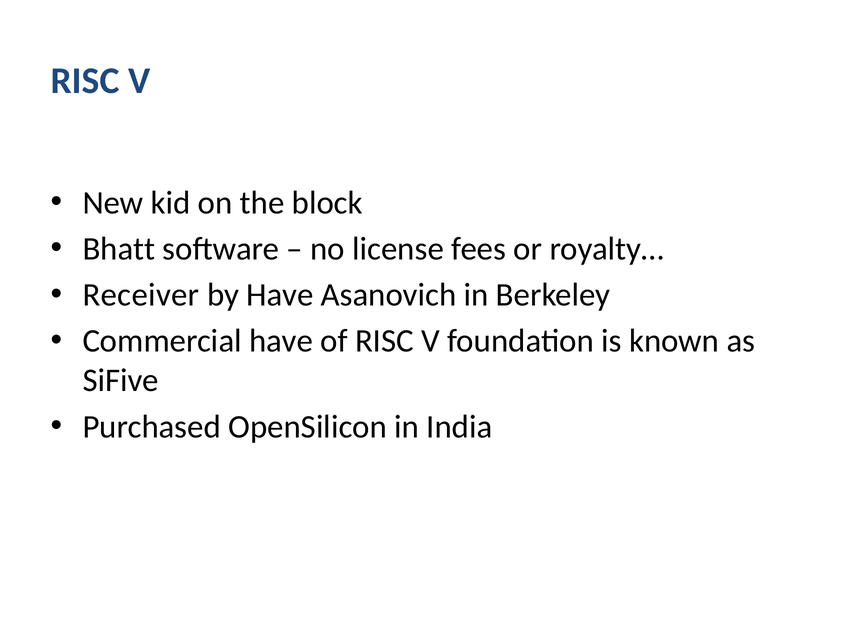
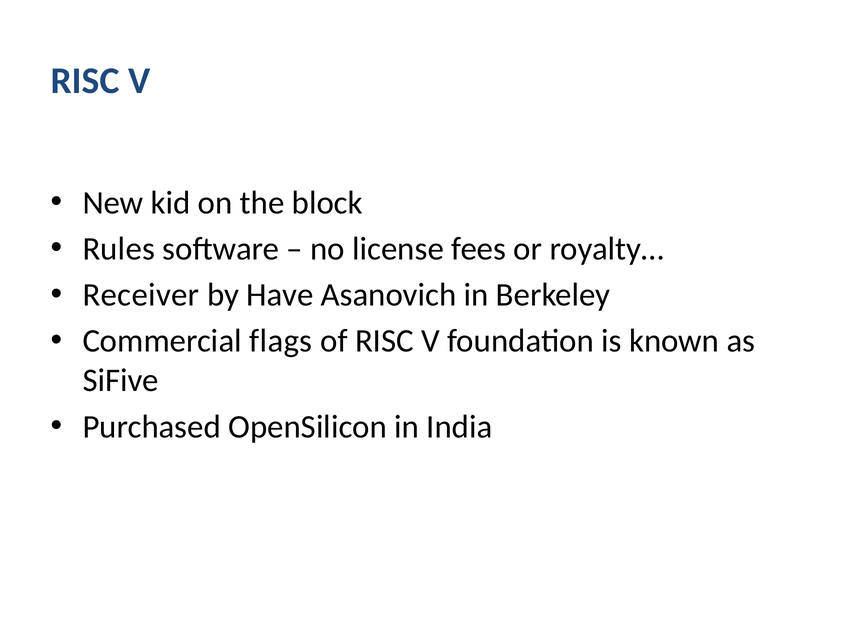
Bhatt: Bhatt -> Rules
Commercial have: have -> flags
